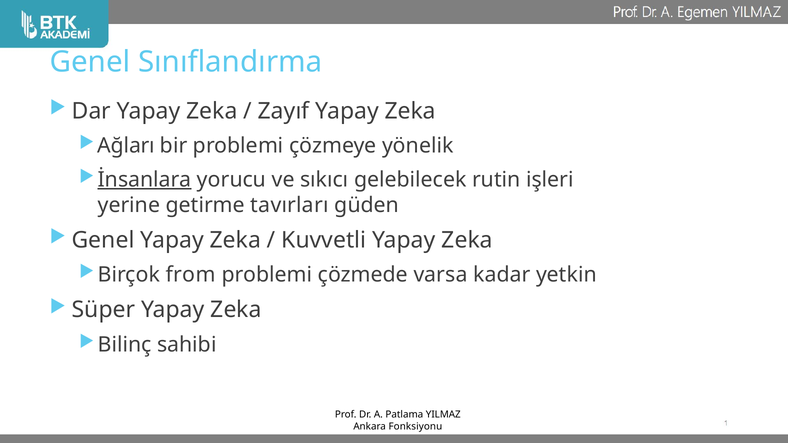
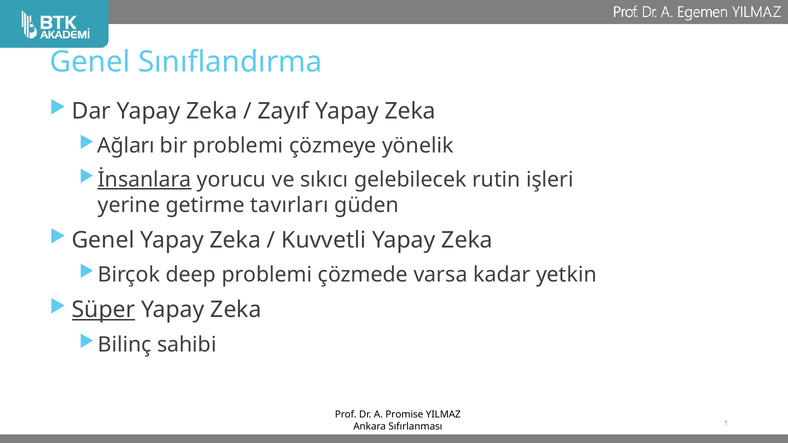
from: from -> deep
Süper underline: none -> present
Patlama: Patlama -> Promise
Fonksiyonu: Fonksiyonu -> Sıfırlanması
